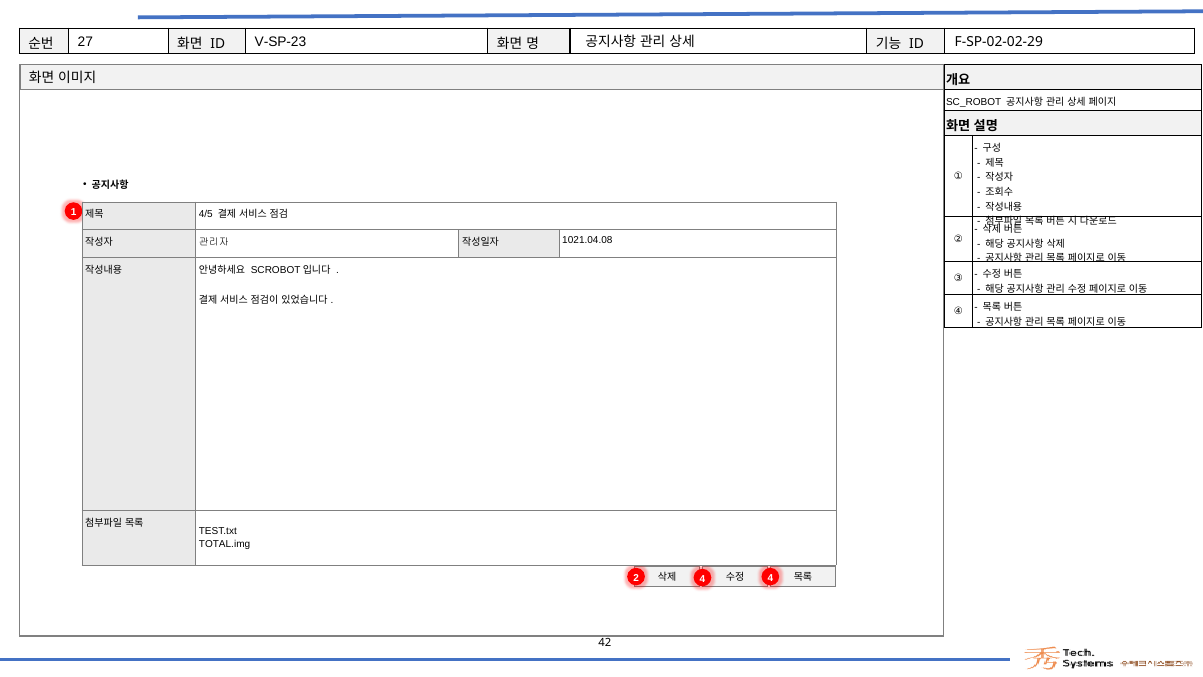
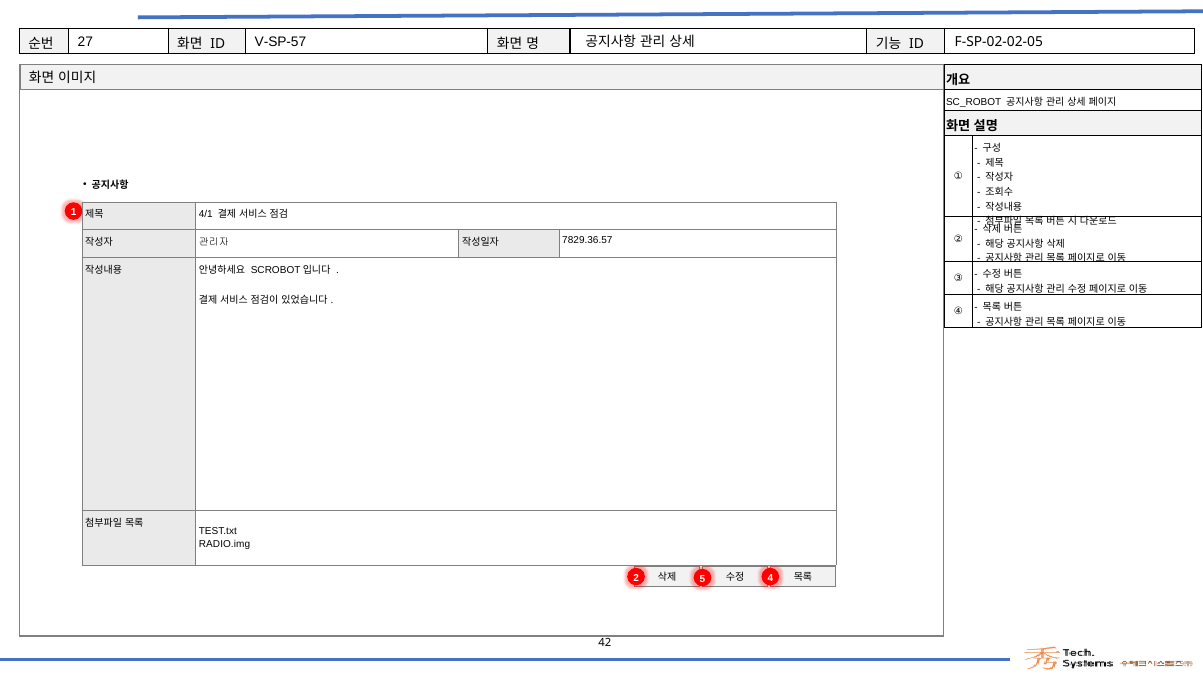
V-SP-23: V-SP-23 -> V-SP-57
F-SP-02-02-29: F-SP-02-02-29 -> F-SP-02-02-05
4/5: 4/5 -> 4/1
1021.04.08: 1021.04.08 -> 7829.36.57
TOTAL.img: TOTAL.img -> RADIO.img
2 4: 4 -> 5
